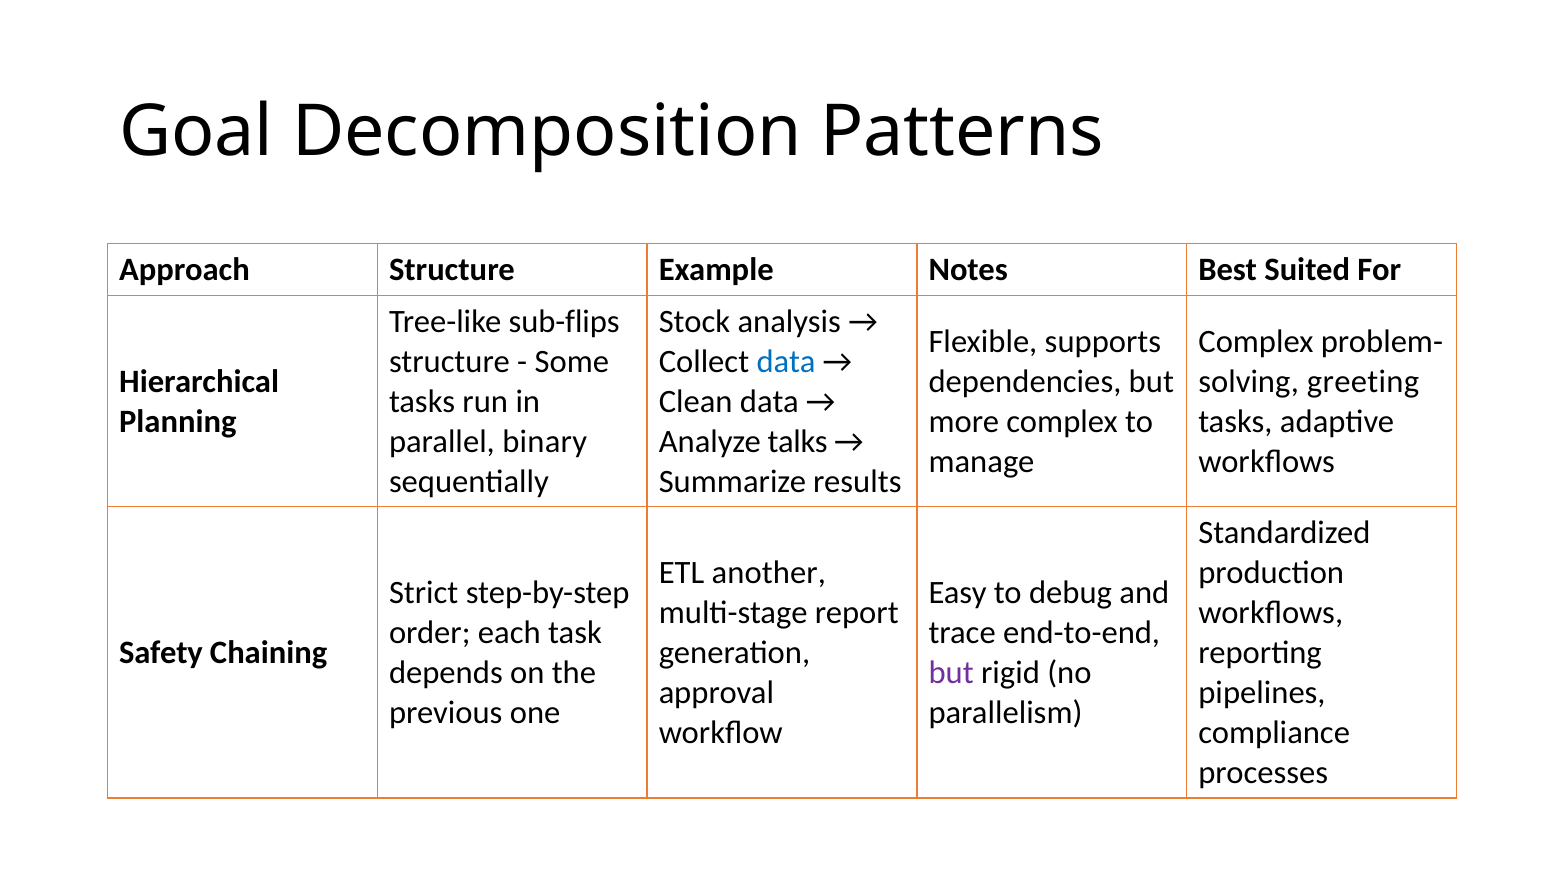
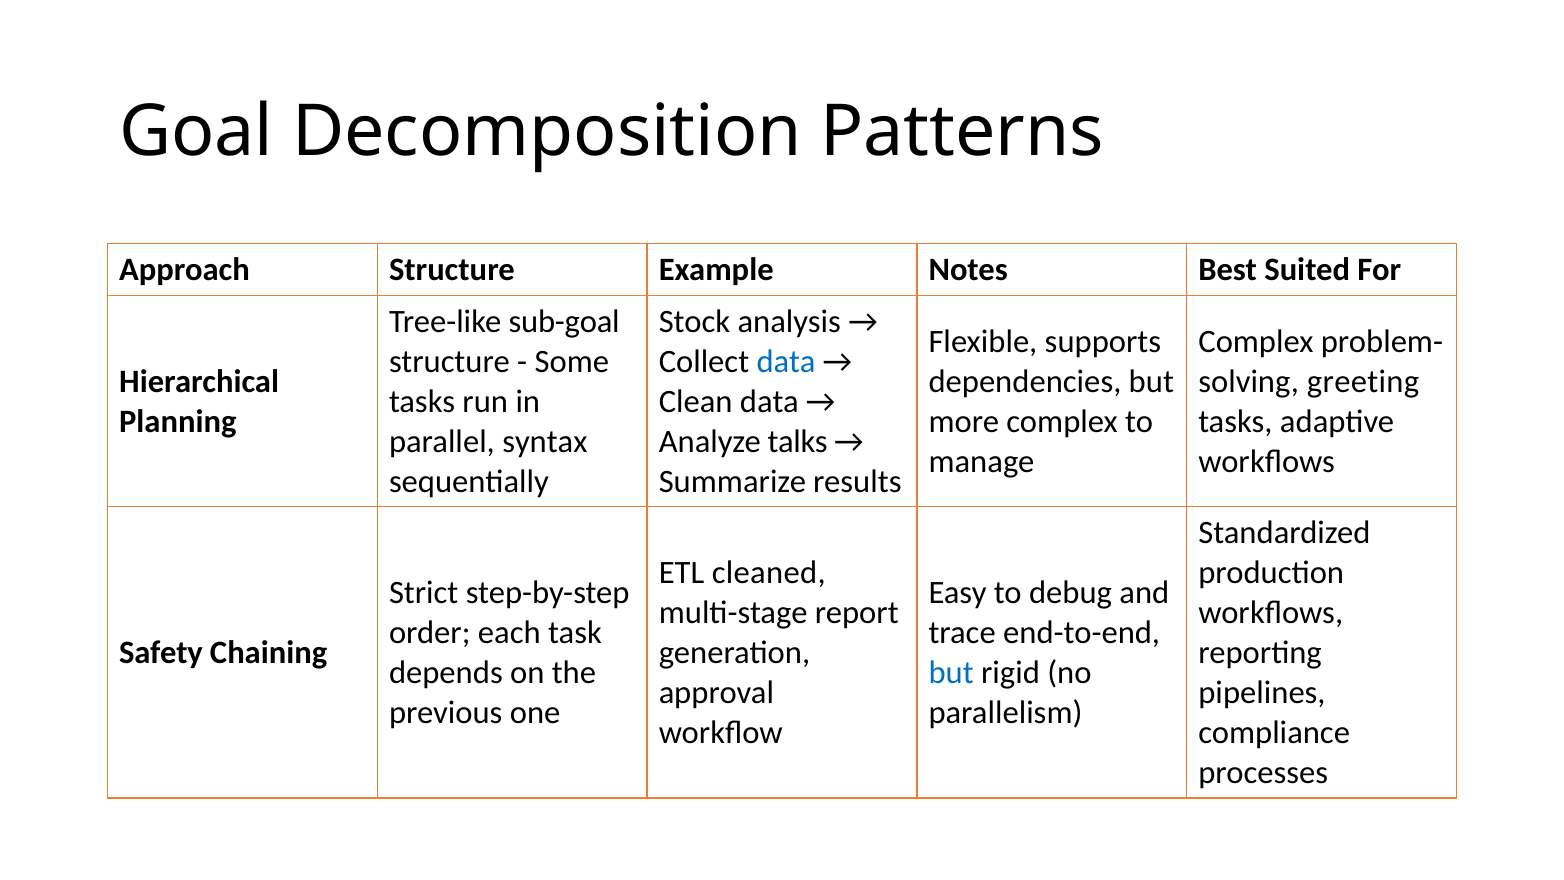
sub-flips: sub-flips -> sub-goal
binary: binary -> syntax
another: another -> cleaned
but at (951, 672) colour: purple -> blue
